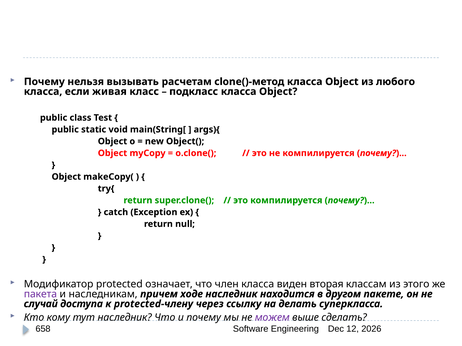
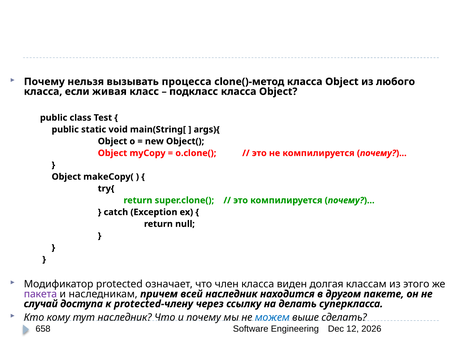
расчетам: расчетам -> процесса
вторая: вторая -> долгая
ходе: ходе -> всей
можем colour: purple -> blue
